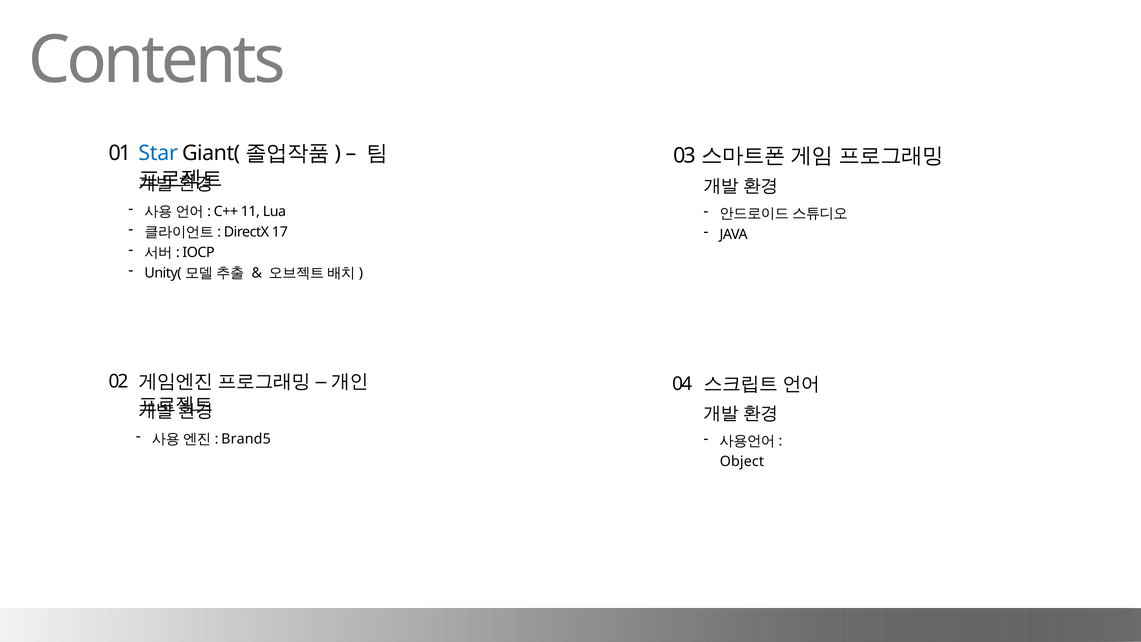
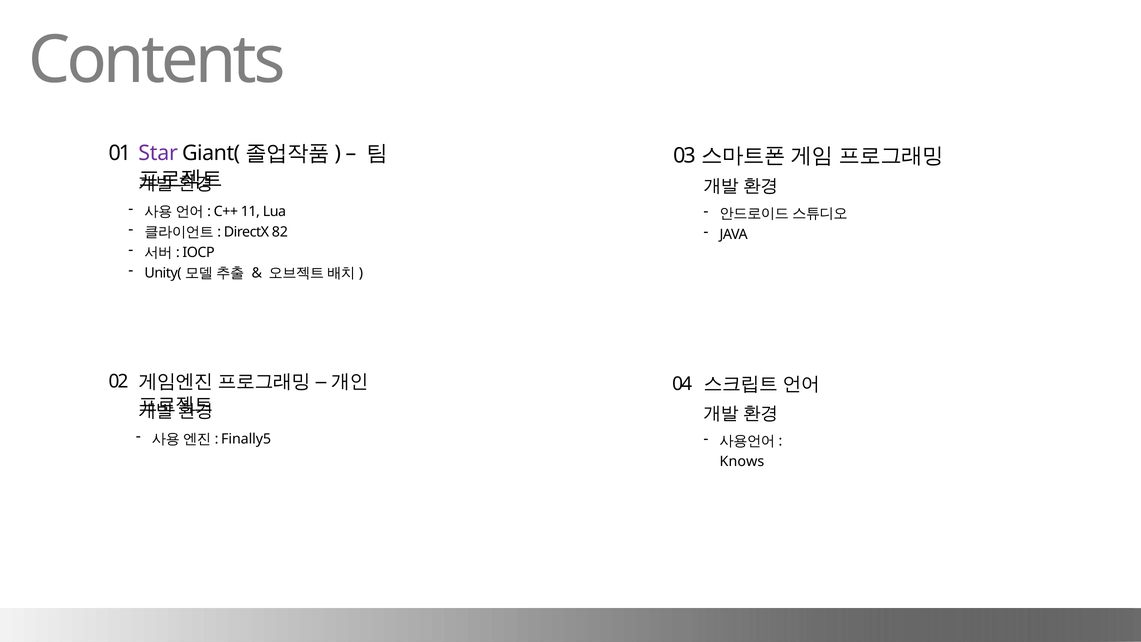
Star colour: blue -> purple
17: 17 -> 82
Brand5: Brand5 -> Finally5
Object: Object -> Knows
